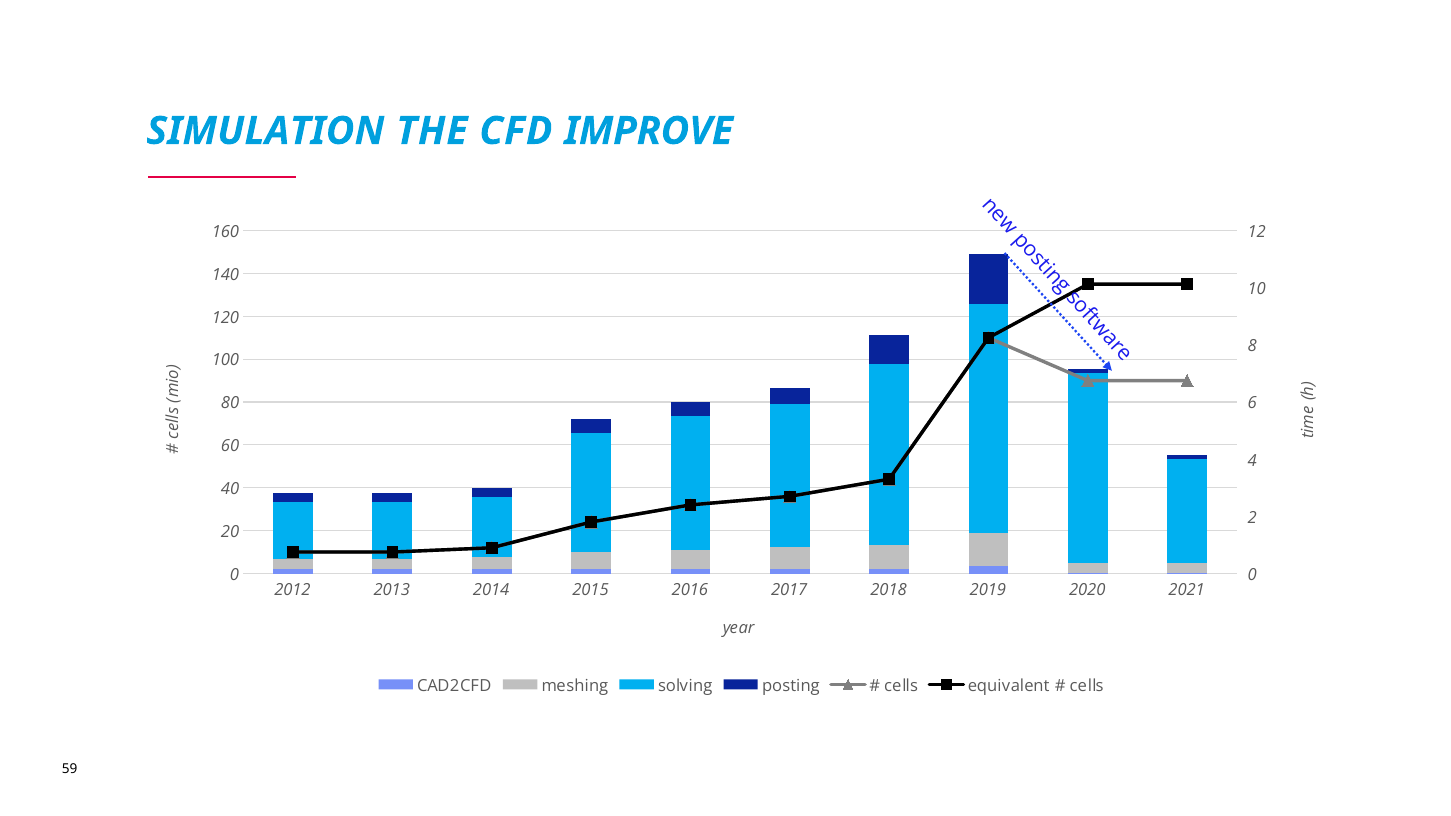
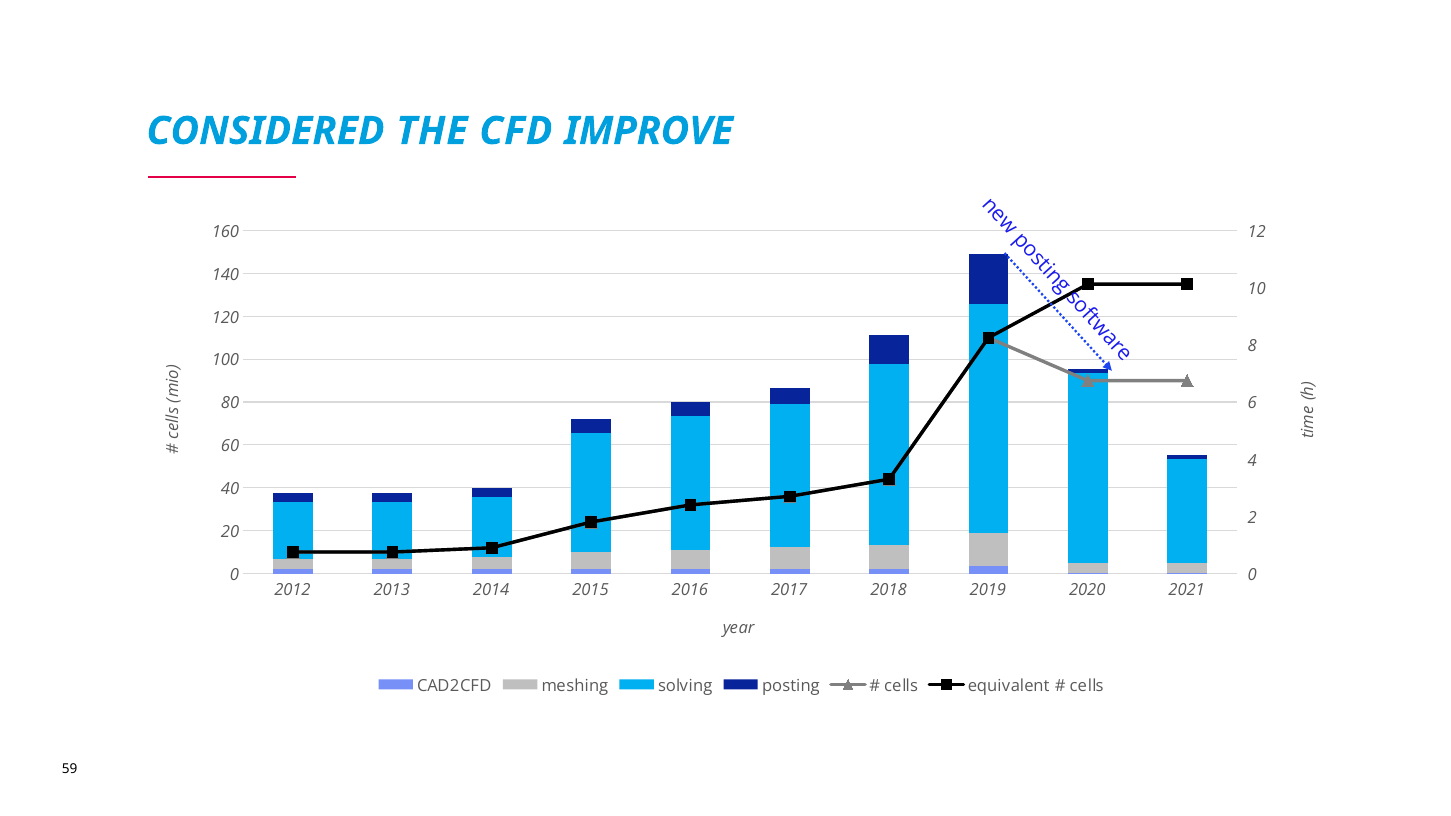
SIMULATION: SIMULATION -> CONSIDERED
